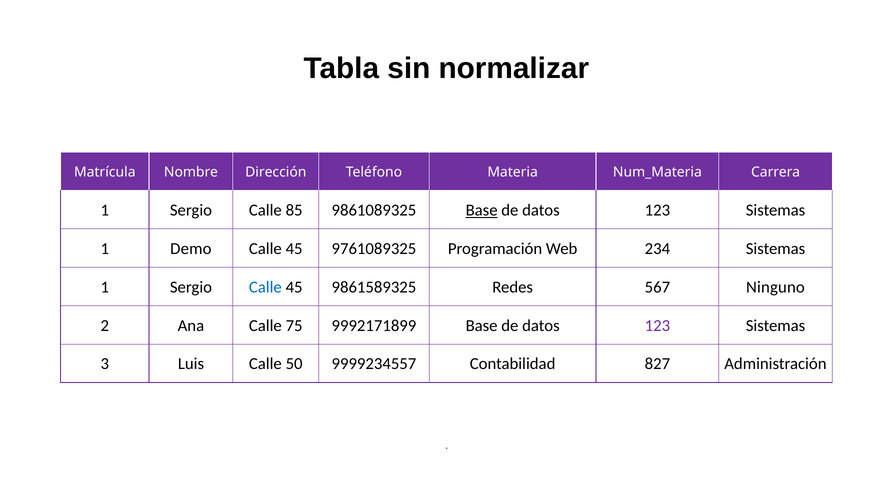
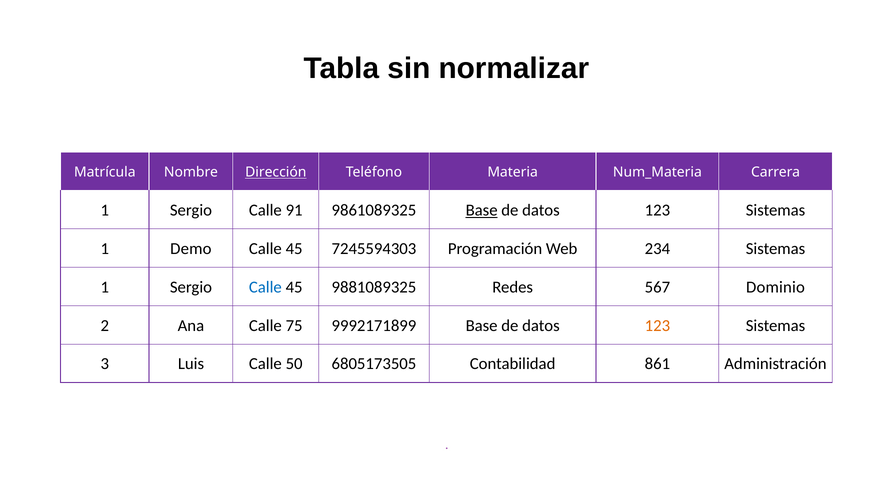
Dirección underline: none -> present
85: 85 -> 91
9761089325: 9761089325 -> 7245594303
9861589325: 9861589325 -> 9881089325
Ninguno: Ninguno -> Dominio
123 at (657, 326) colour: purple -> orange
9999234557: 9999234557 -> 6805173505
827: 827 -> 861
